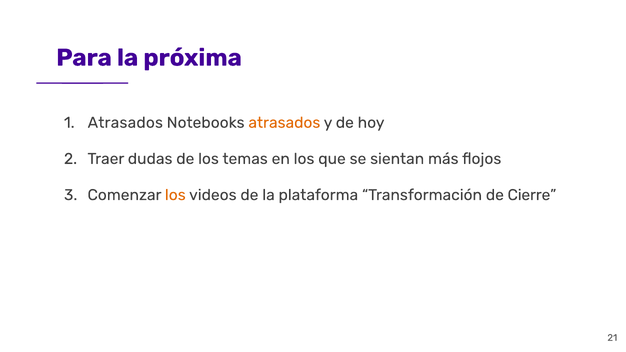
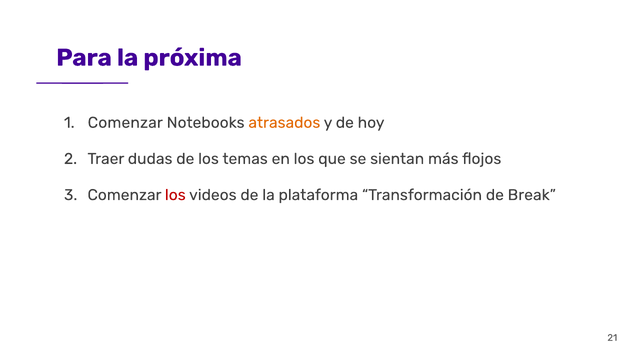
Atrasados at (125, 123): Atrasados -> Comenzar
los at (175, 195) colour: orange -> red
Cierre: Cierre -> Break
